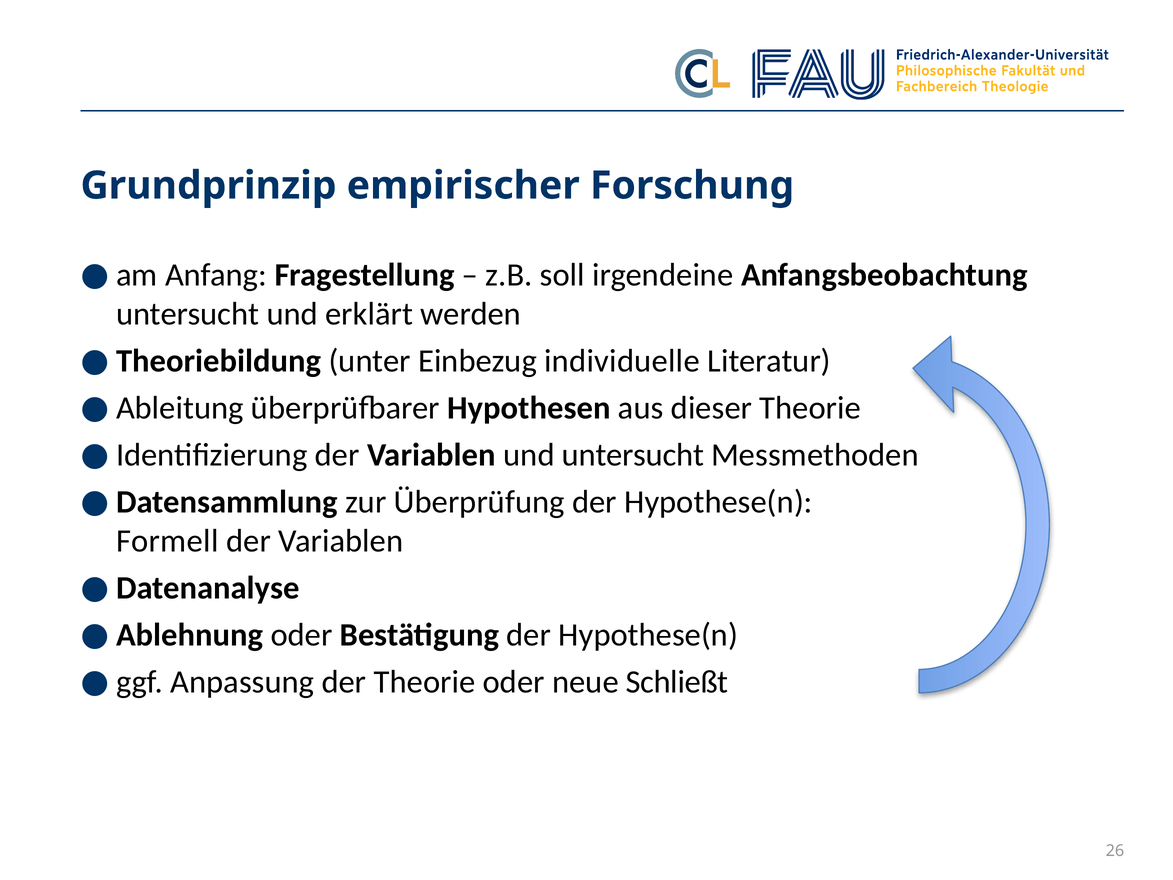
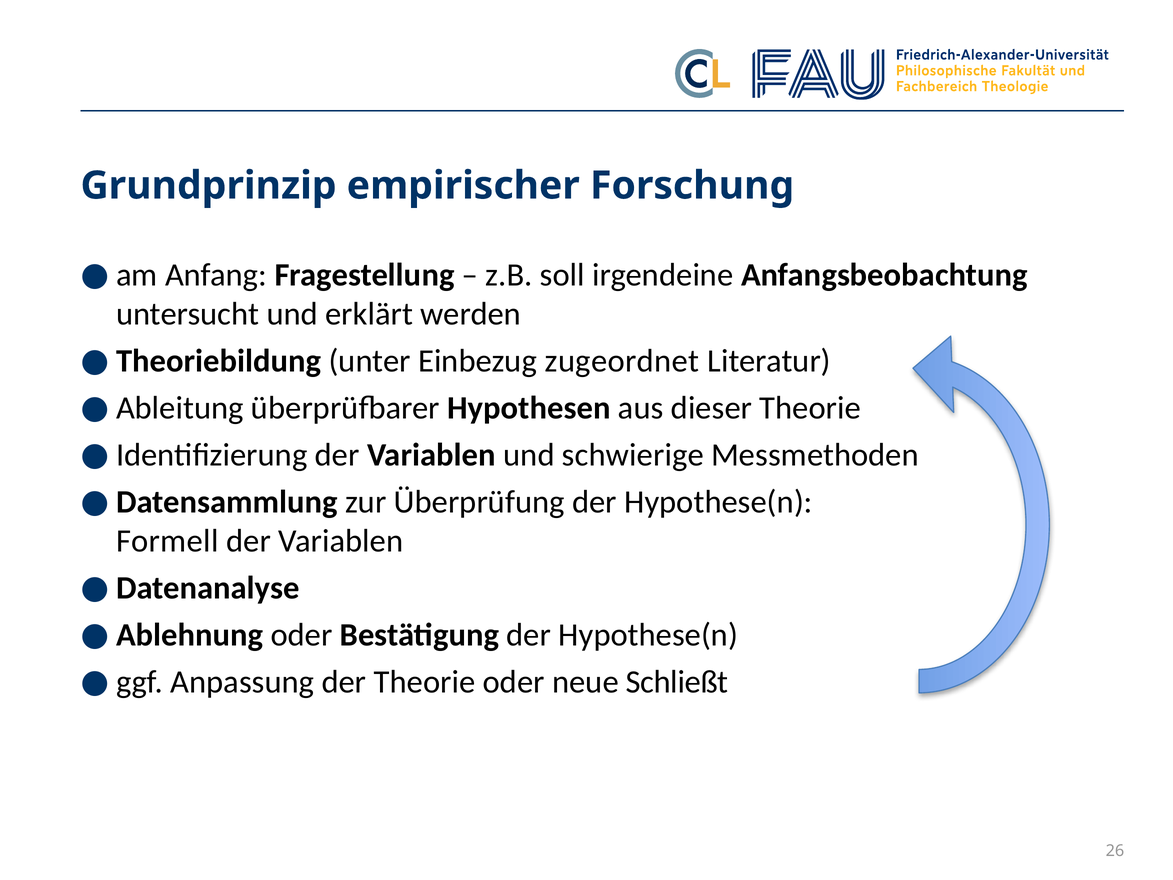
individuelle: individuelle -> zugeordnet
und untersucht: untersucht -> schwierige
